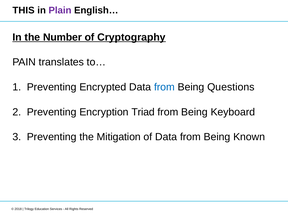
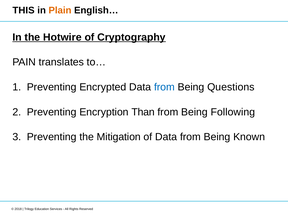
Plain colour: purple -> orange
Number: Number -> Hotwire
Triad: Triad -> Than
Keyboard: Keyboard -> Following
